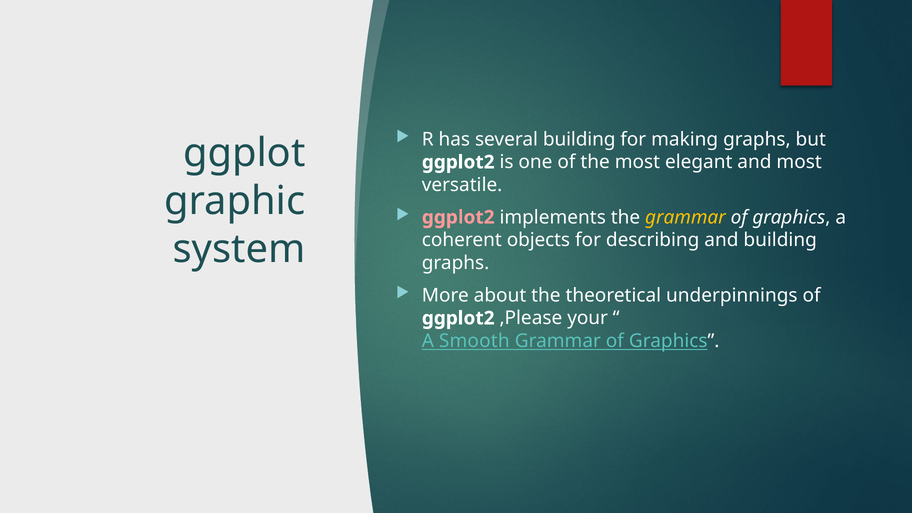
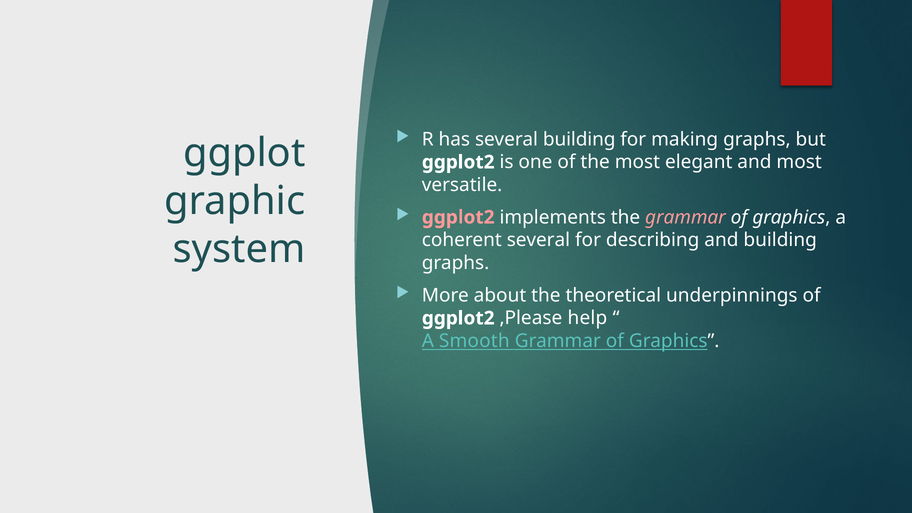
grammar at (685, 217) colour: yellow -> pink
coherent objects: objects -> several
your: your -> help
